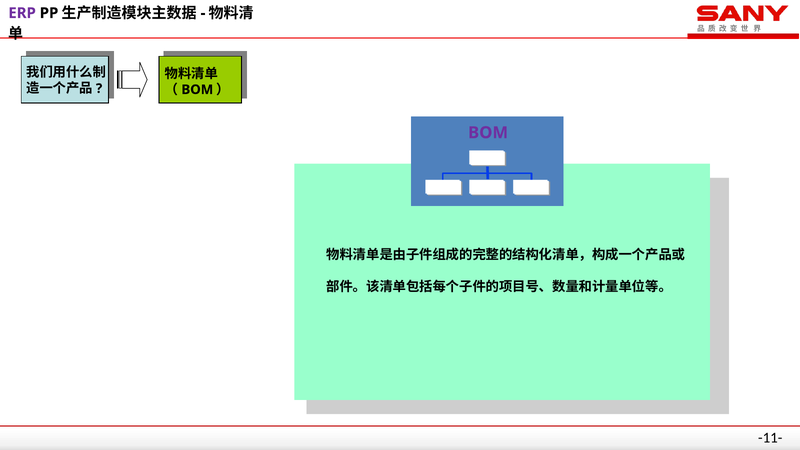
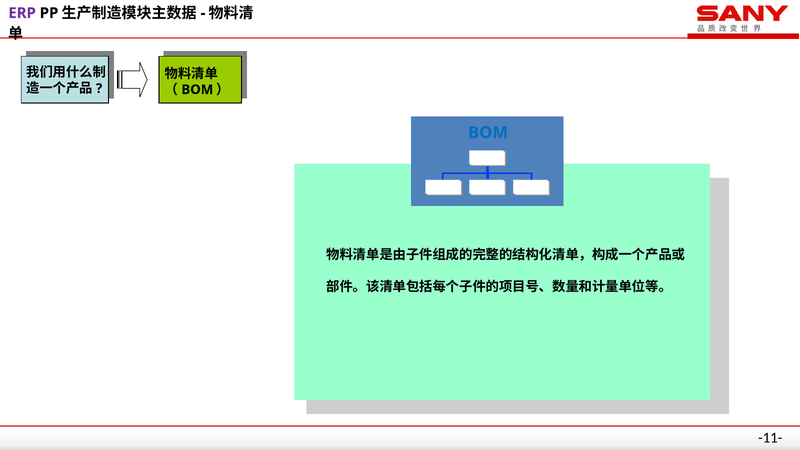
BOM at (488, 133) colour: purple -> blue
